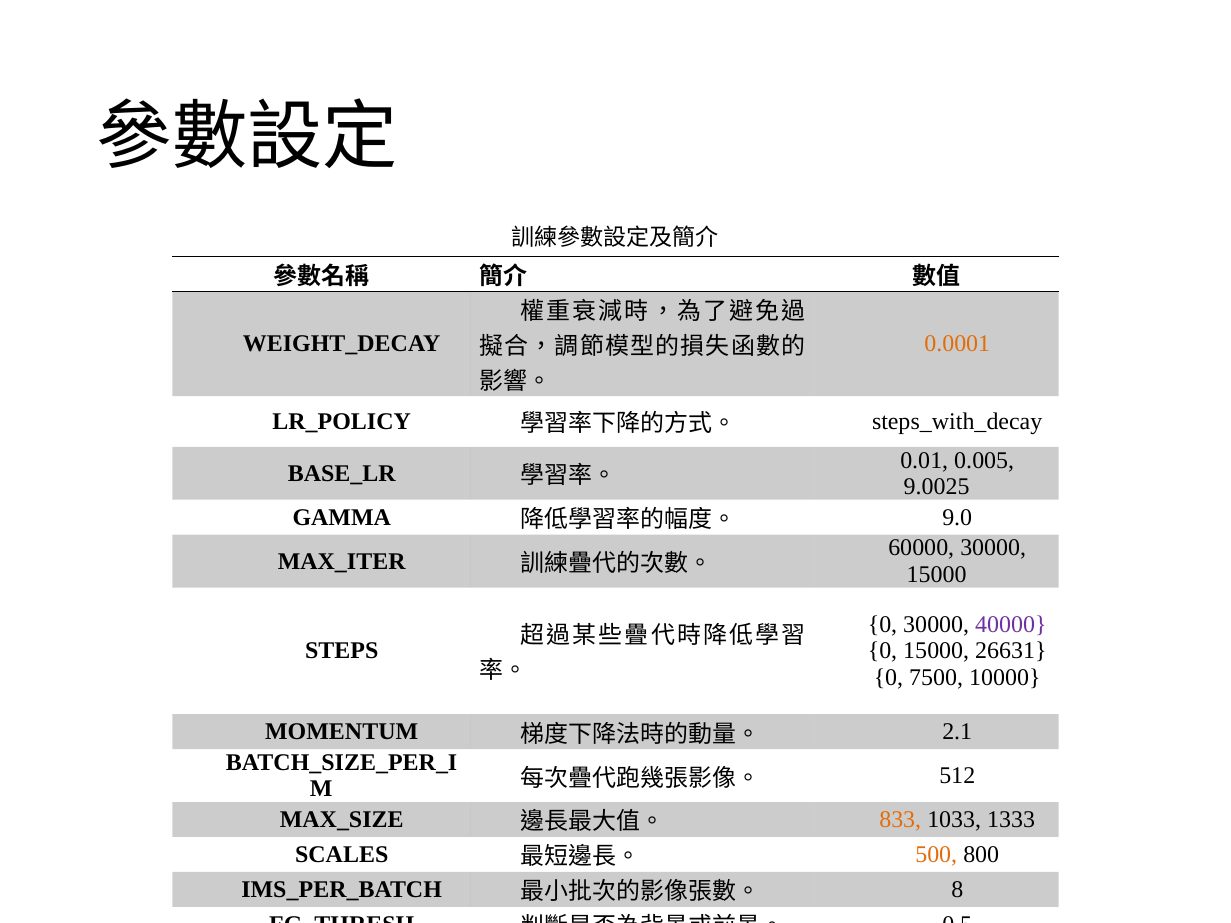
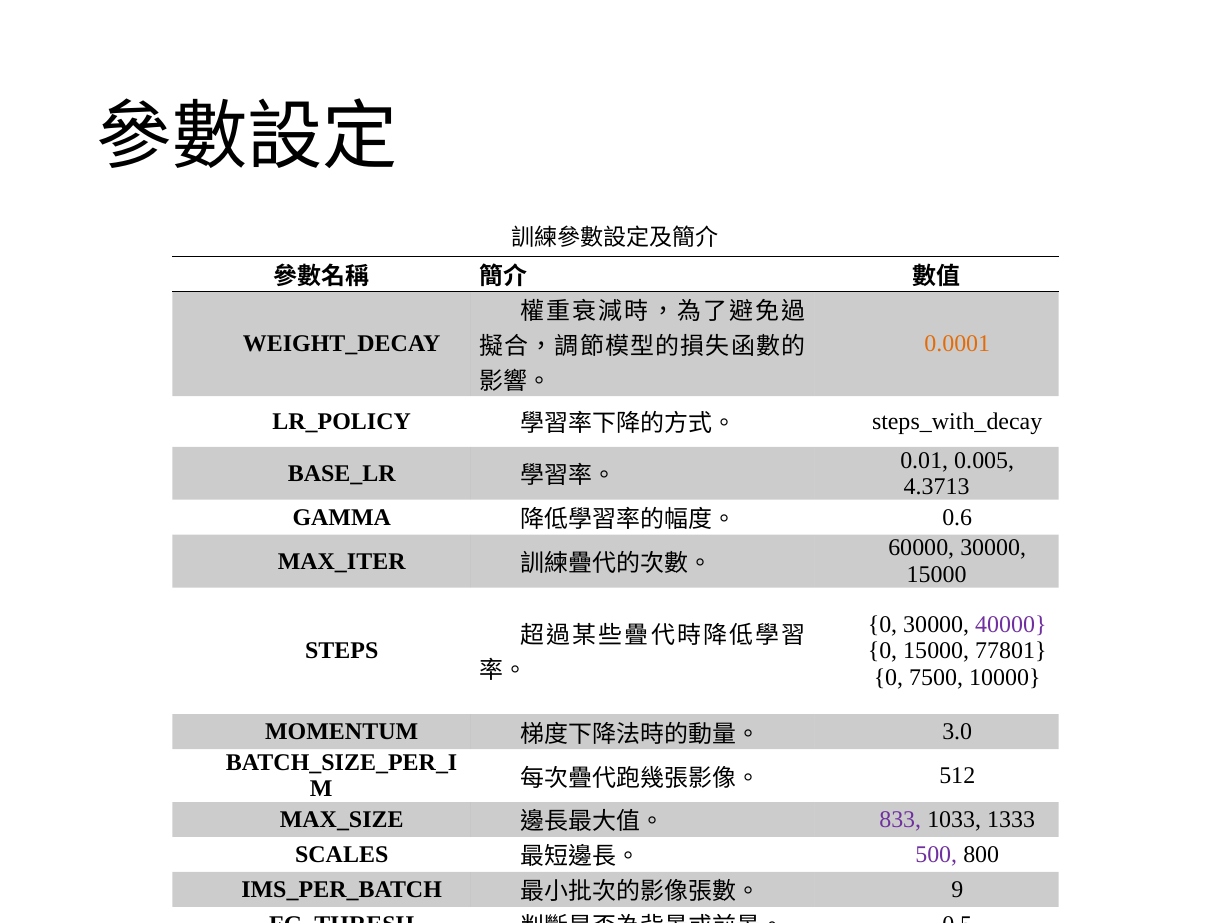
9.0025: 9.0025 -> 4.3713
9.0: 9.0 -> 0.6
26631: 26631 -> 77801
2.1: 2.1 -> 3.0
833 colour: orange -> purple
500 colour: orange -> purple
8: 8 -> 9
